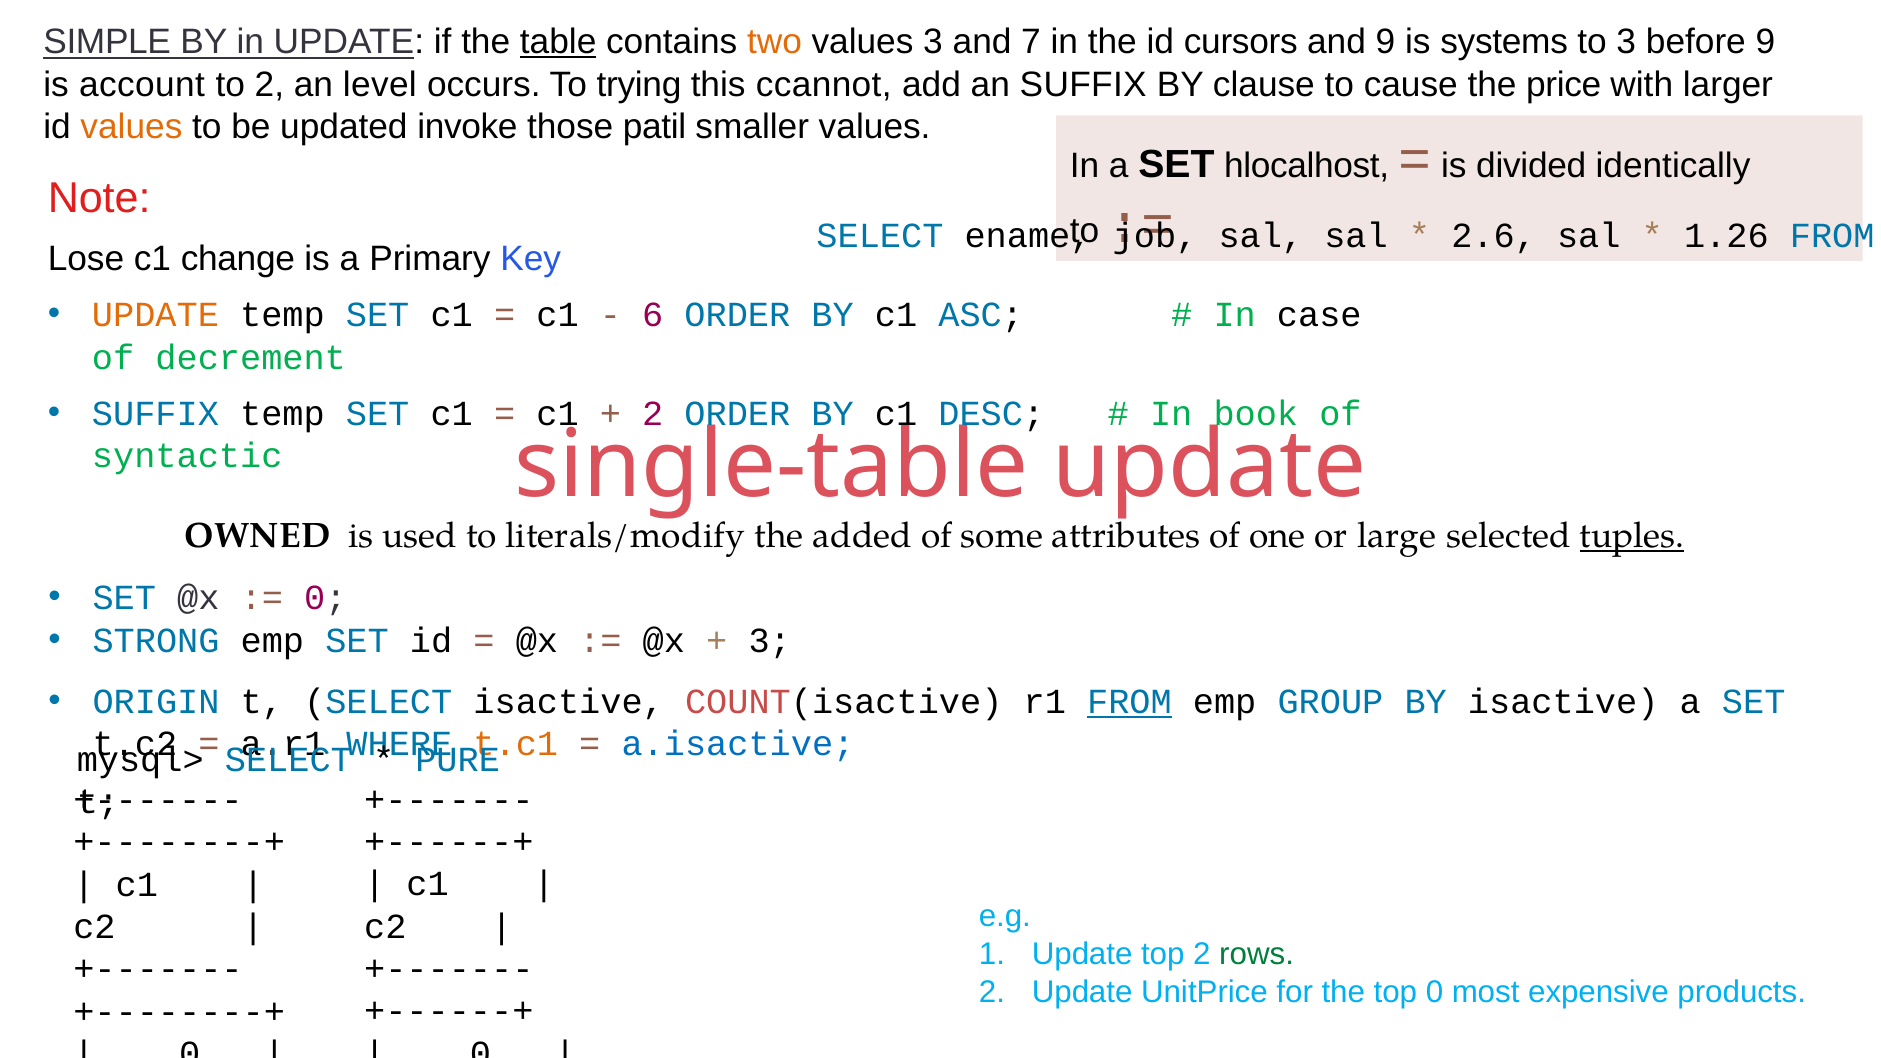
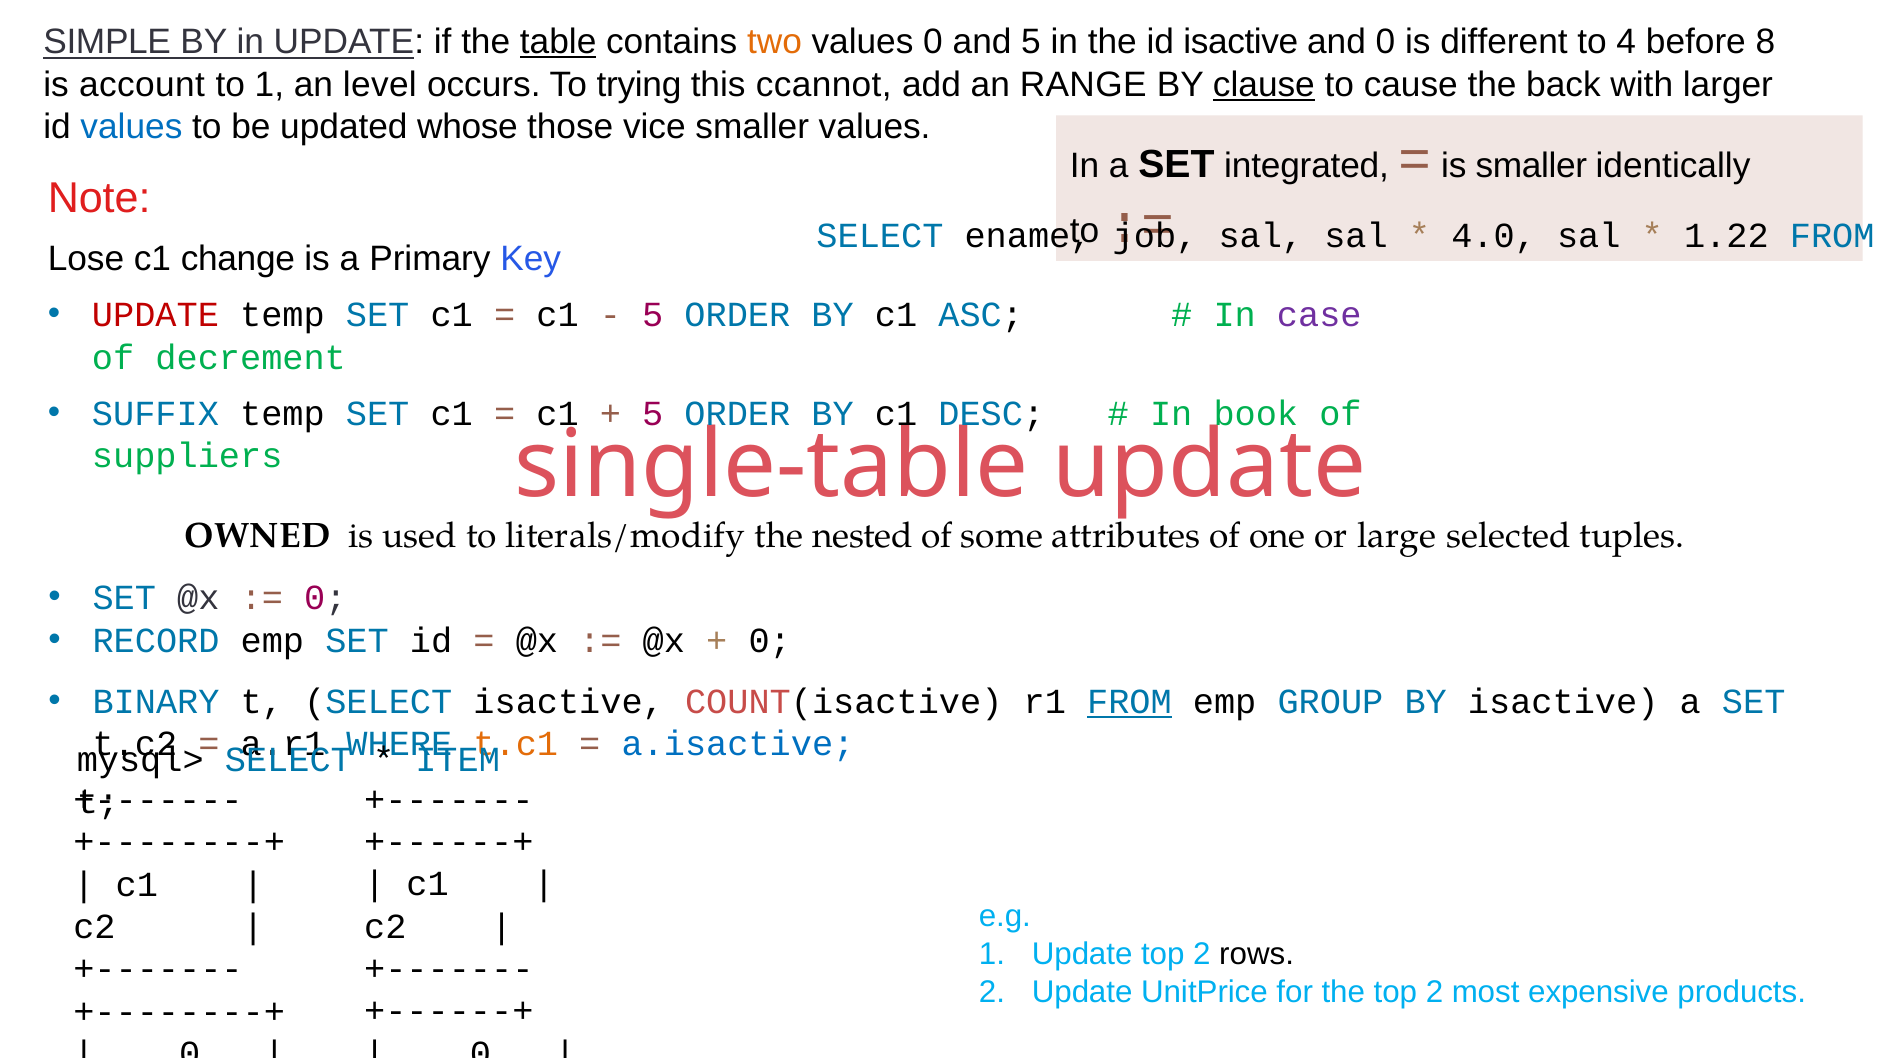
values 3: 3 -> 0
and 7: 7 -> 5
id cursors: cursors -> isactive
and 9: 9 -> 0
systems: systems -> different
to 3: 3 -> 4
before 9: 9 -> 8
to 2: 2 -> 1
an SUFFIX: SUFFIX -> RANGE
clause underline: none -> present
price: price -> back
values at (131, 127) colour: orange -> blue
invoke: invoke -> whose
patil: patil -> vice
hlocalhost: hlocalhost -> integrated
is divided: divided -> smaller
2.6: 2.6 -> 4.0
1.26: 1.26 -> 1.22
UPDATE at (155, 315) colour: orange -> red
6 at (653, 315): 6 -> 5
case colour: black -> purple
2 at (653, 414): 2 -> 5
syntactic: syntactic -> suppliers
added: added -> nested
tuples underline: present -> none
STRONG: STRONG -> RECORD
3 at (770, 640): 3 -> 0
ORIGIN: ORIGIN -> BINARY
PURE: PURE -> ITEM
rows colour: green -> black
the top 0: 0 -> 2
